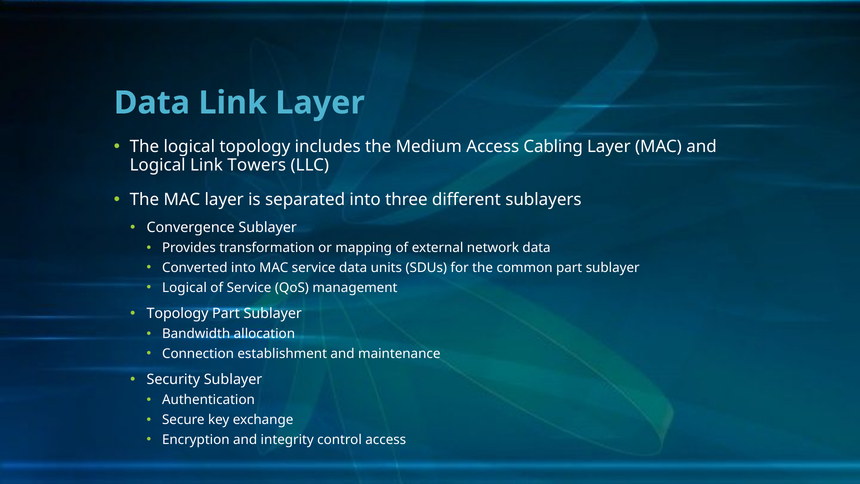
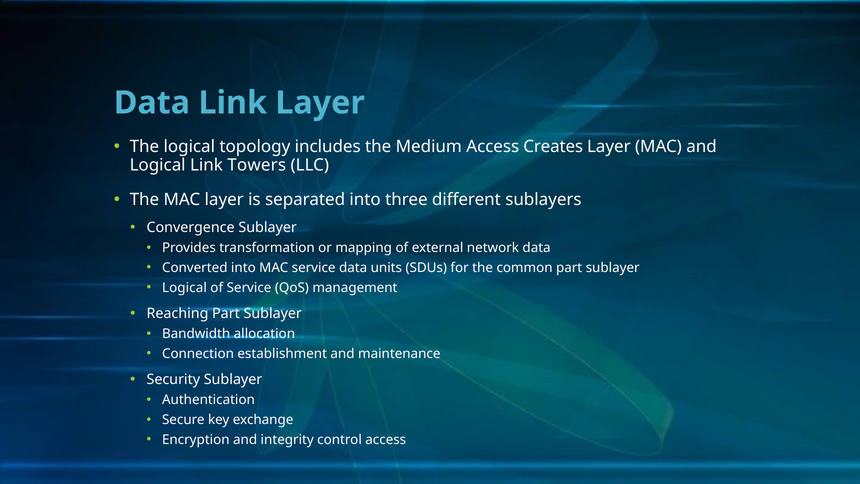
Cabling: Cabling -> Creates
Topology at (178, 313): Topology -> Reaching
